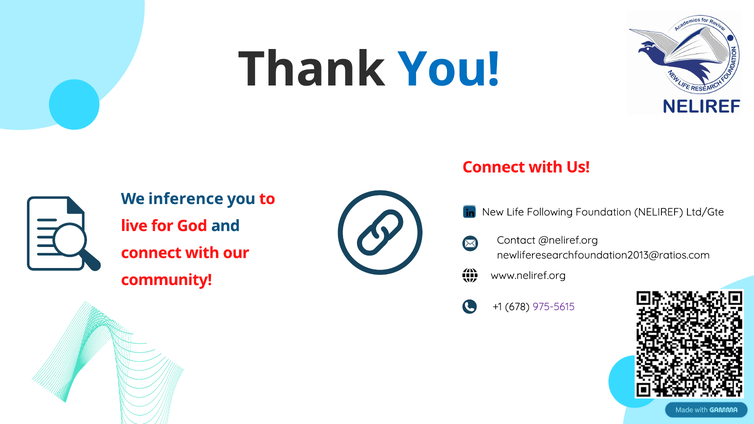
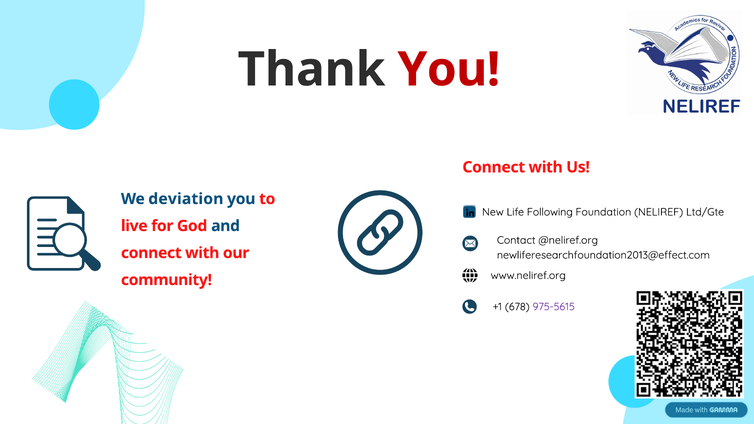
You at (449, 70) colour: blue -> red
inference: inference -> deviation
newliferesearchfoundation2013@ratios.com: newliferesearchfoundation2013@ratios.com -> newliferesearchfoundation2013@effect.com
